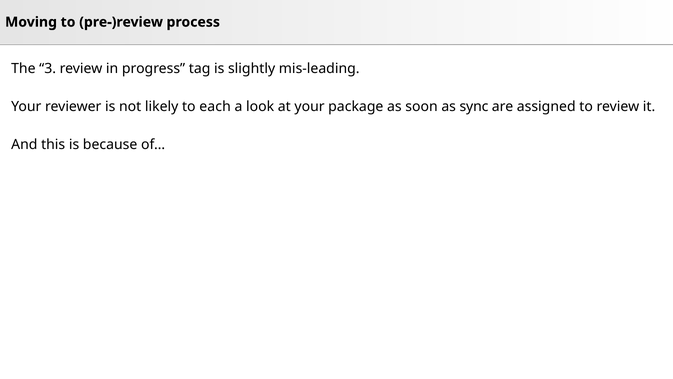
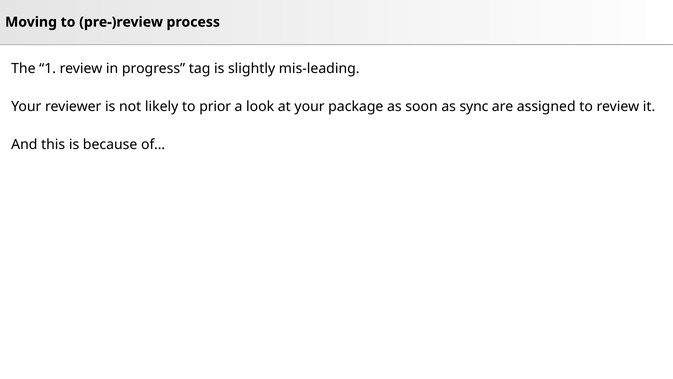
3: 3 -> 1
each: each -> prior
